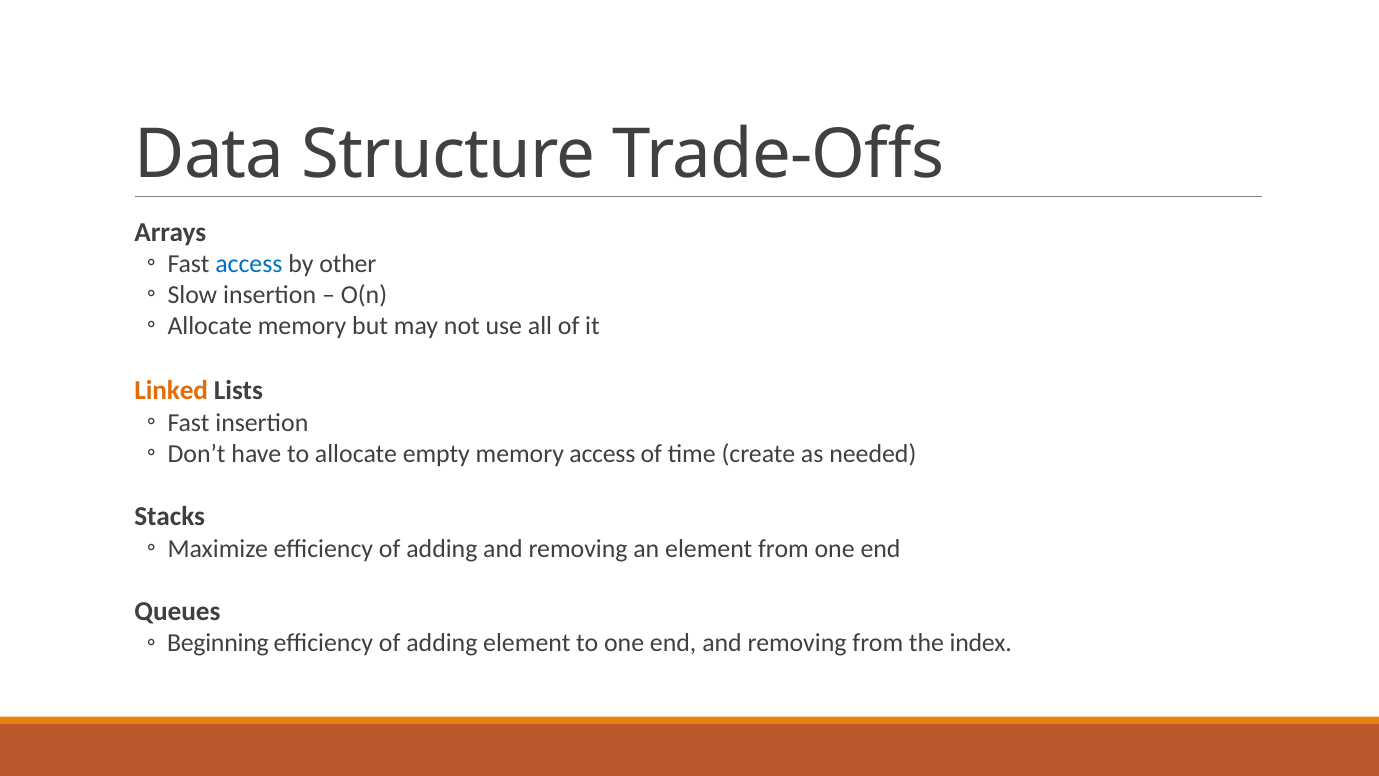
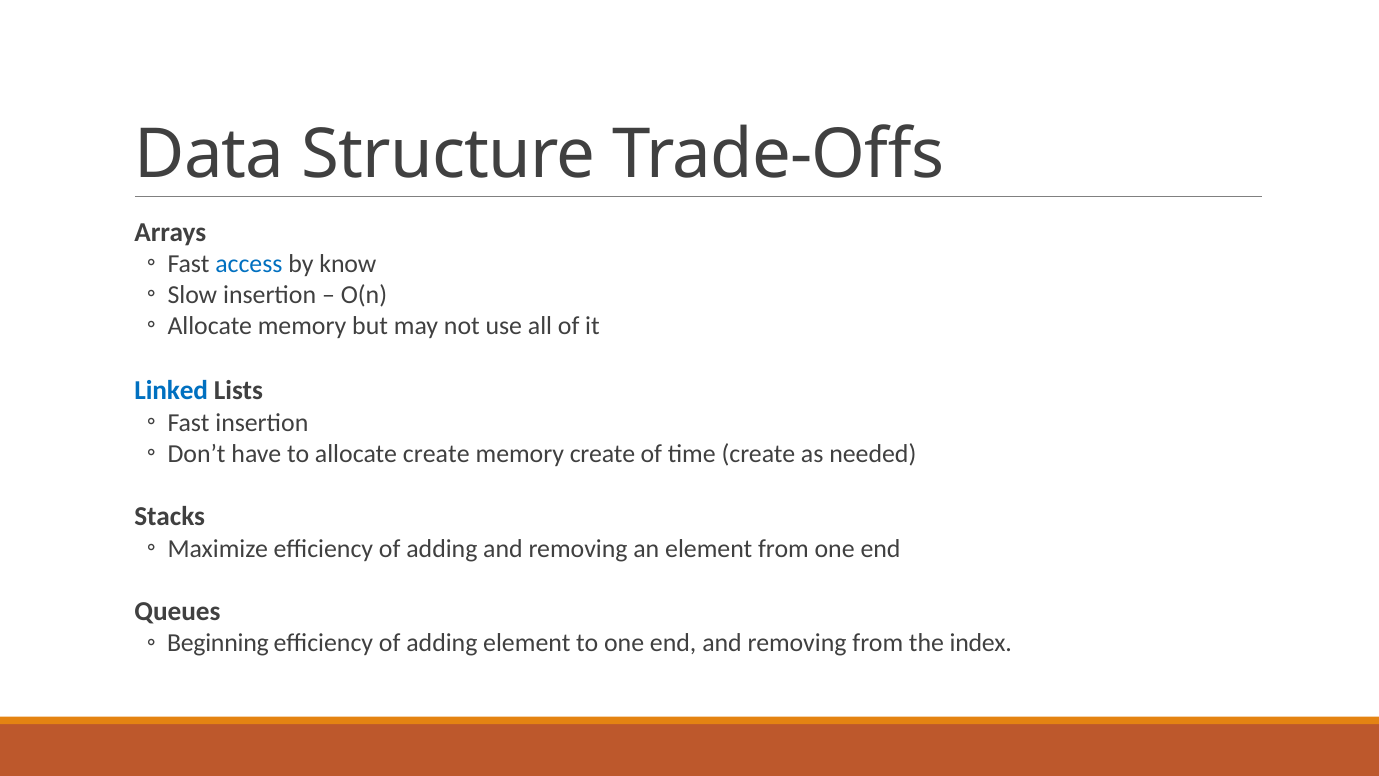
other: other -> know
Linked colour: orange -> blue
allocate empty: empty -> create
memory access: access -> create
